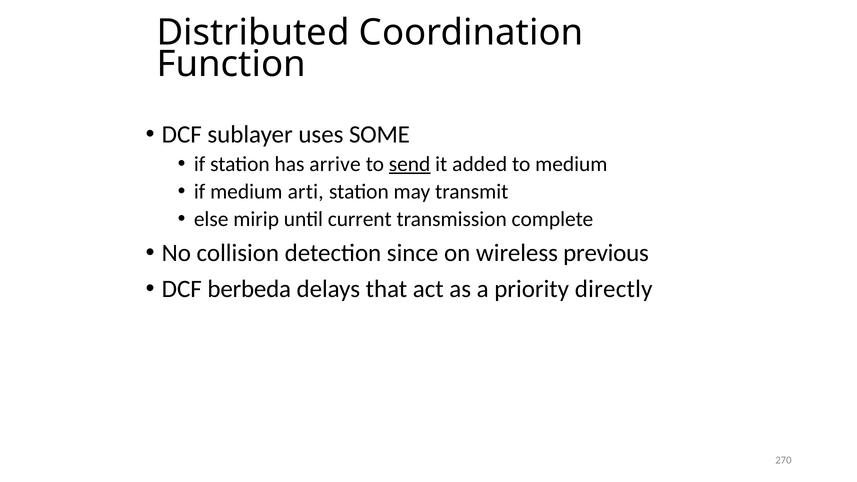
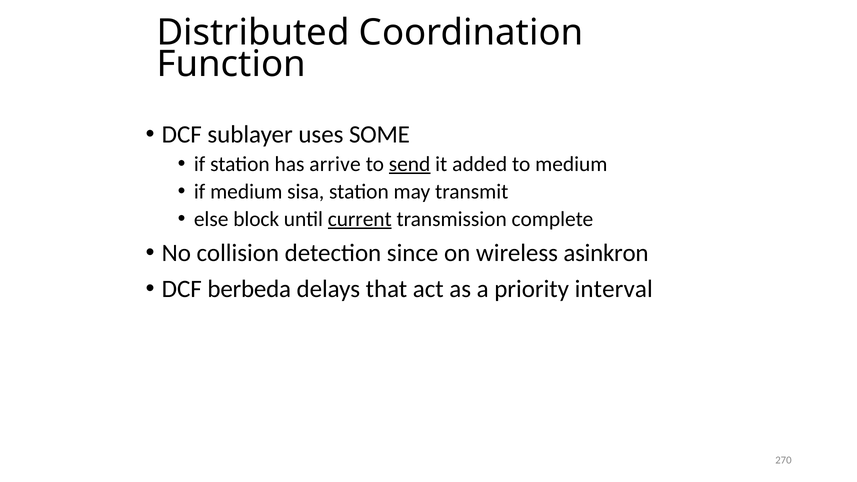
arti: arti -> sisa
mirip: mirip -> block
current underline: none -> present
previous: previous -> asinkron
directly: directly -> interval
